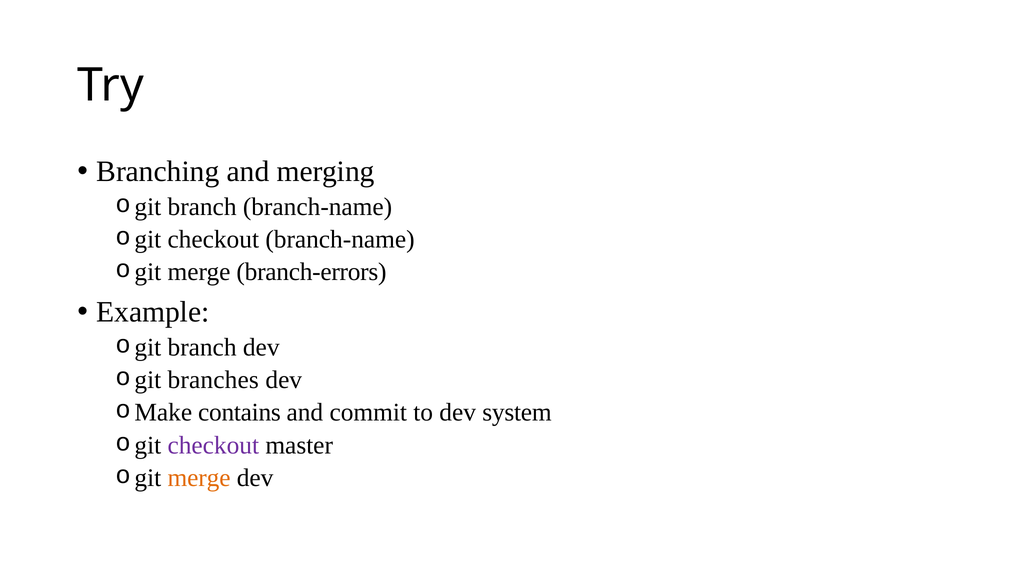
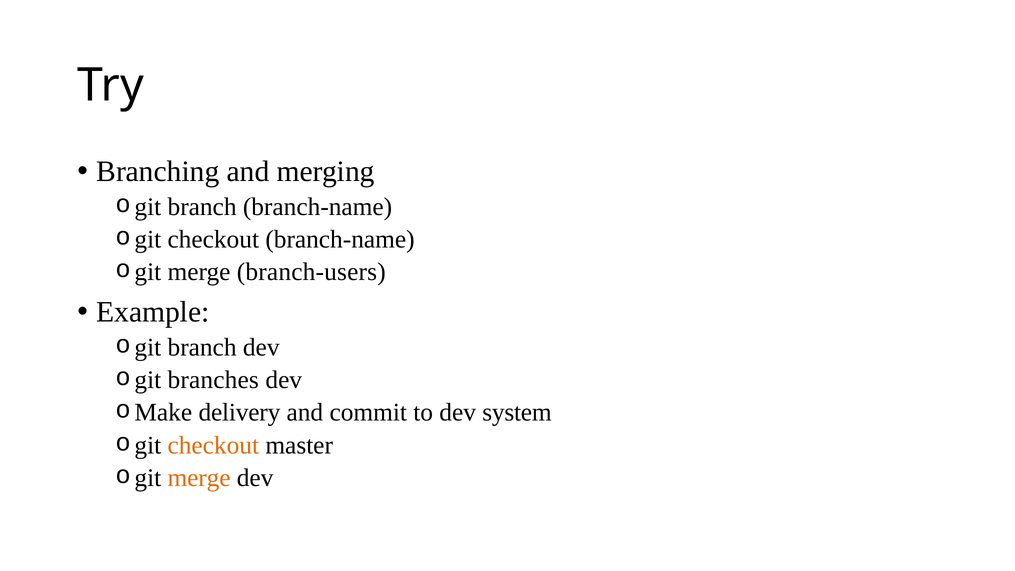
branch-errors: branch-errors -> branch-users
contains: contains -> delivery
checkout at (213, 445) colour: purple -> orange
